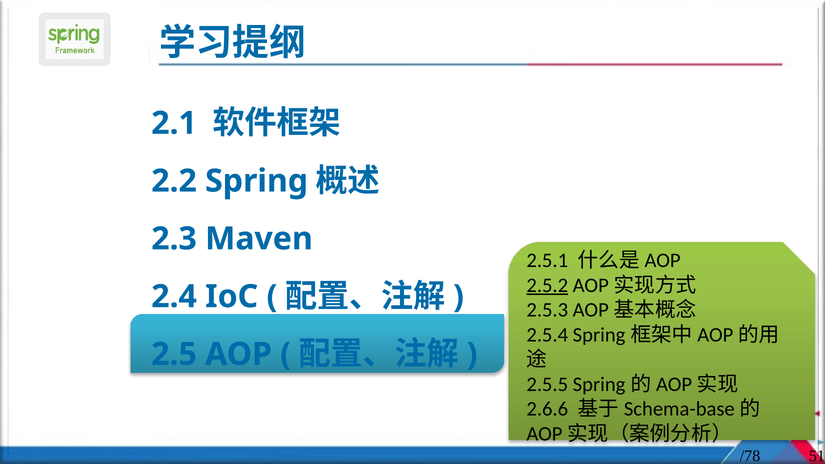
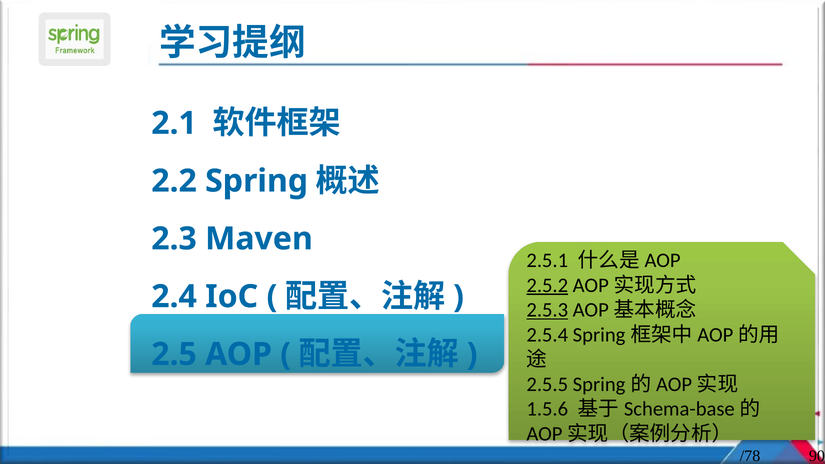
2.5.3 underline: none -> present
2.6.6: 2.6.6 -> 1.5.6
51: 51 -> 90
